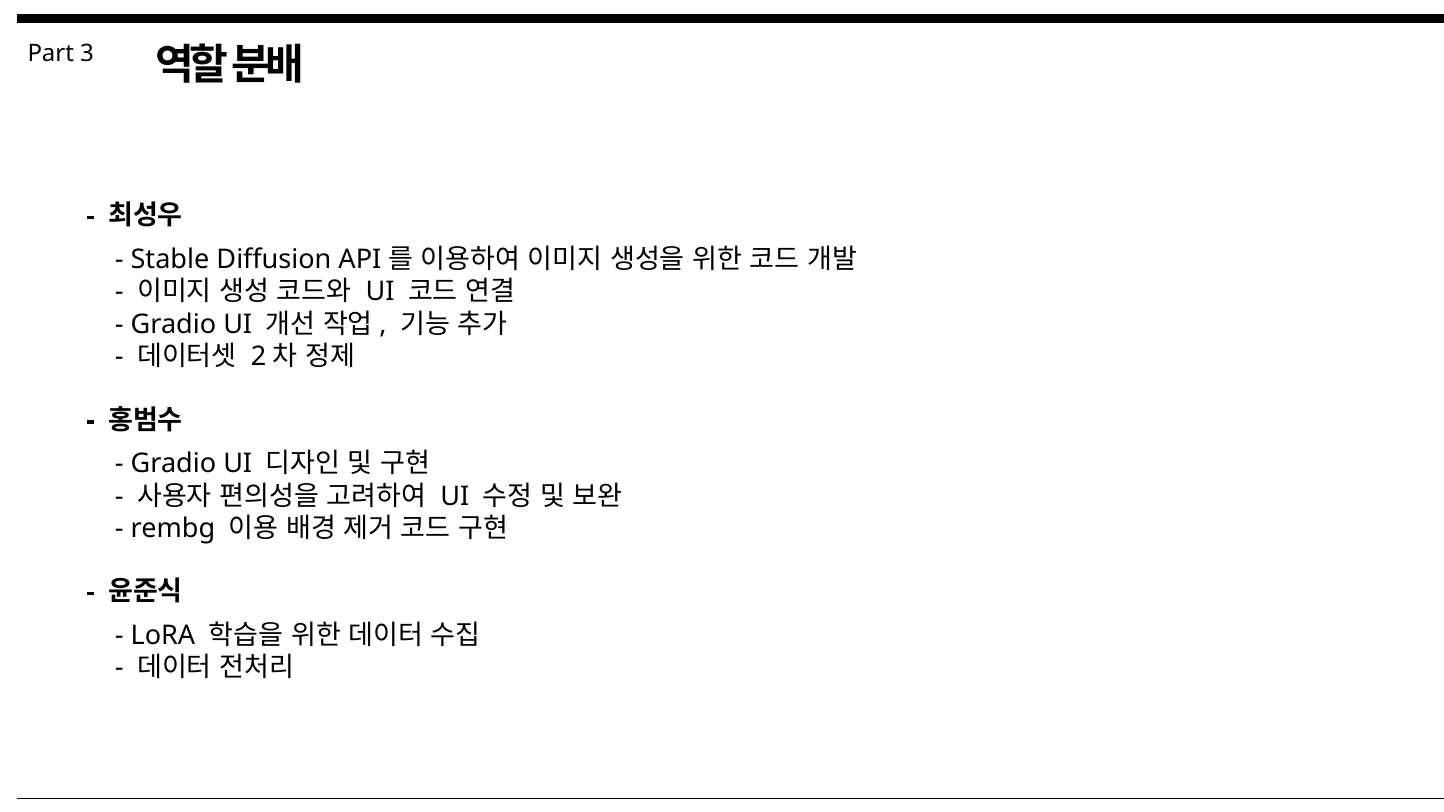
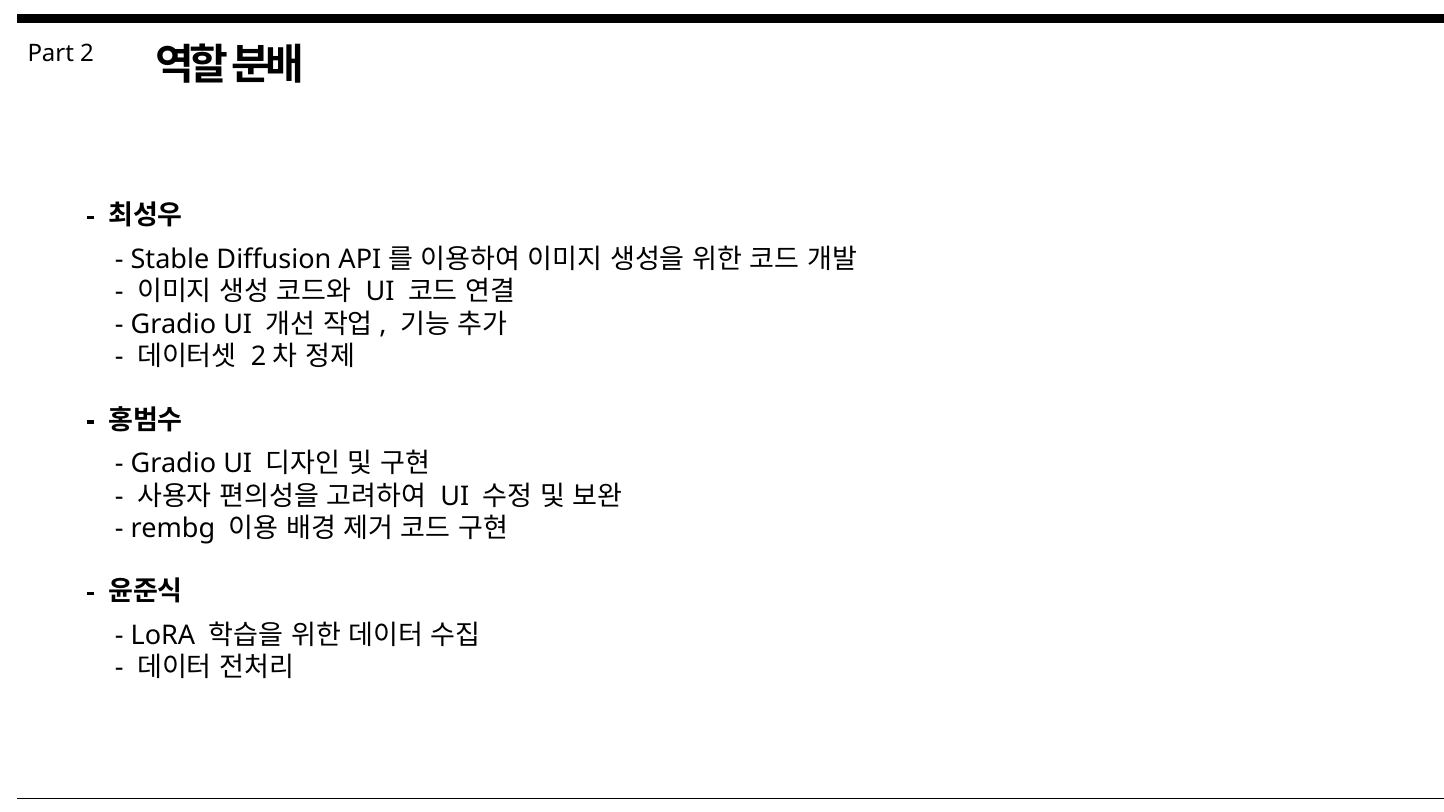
3: 3 -> 2
